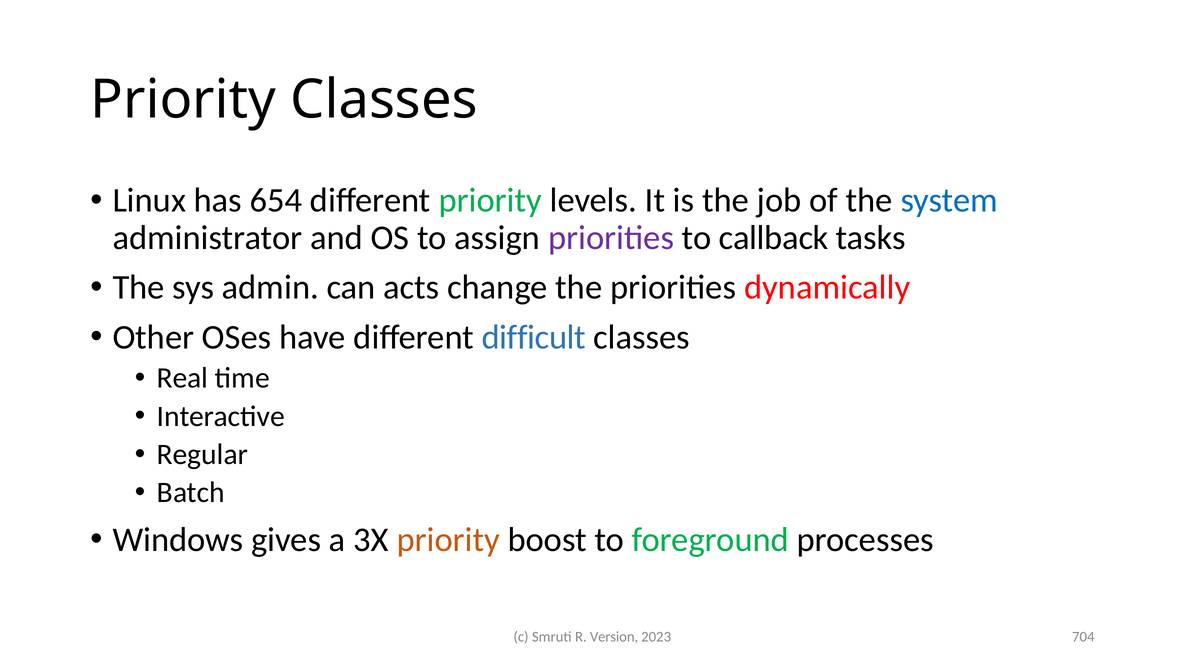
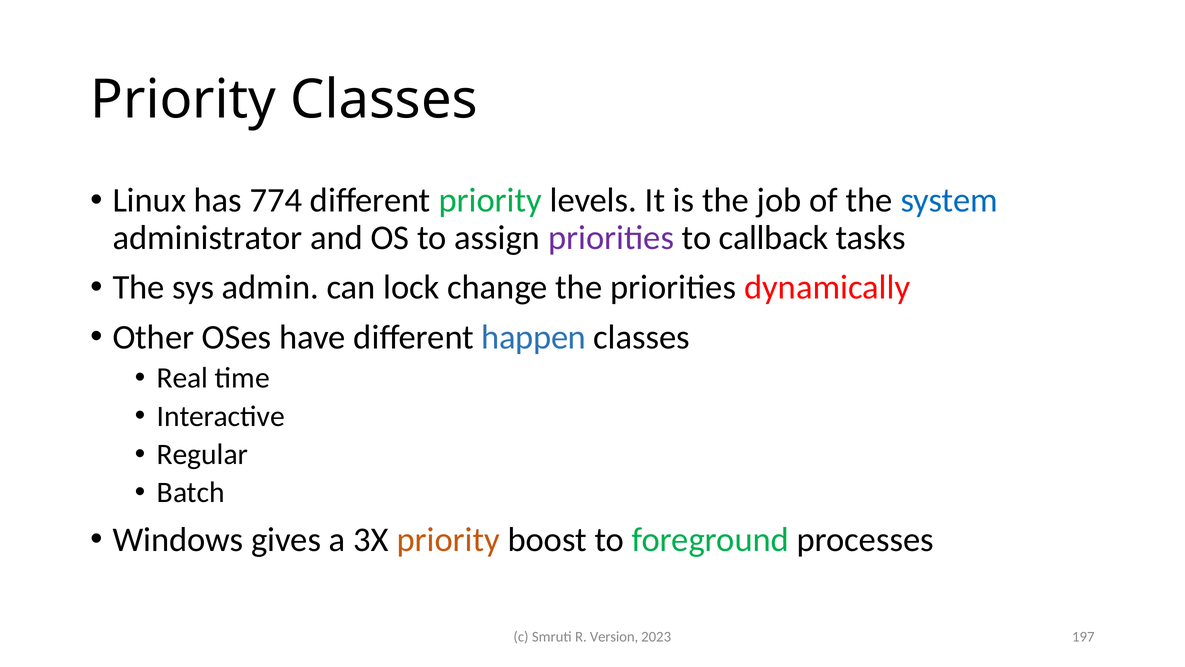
654: 654 -> 774
acts: acts -> lock
difficult: difficult -> happen
704: 704 -> 197
